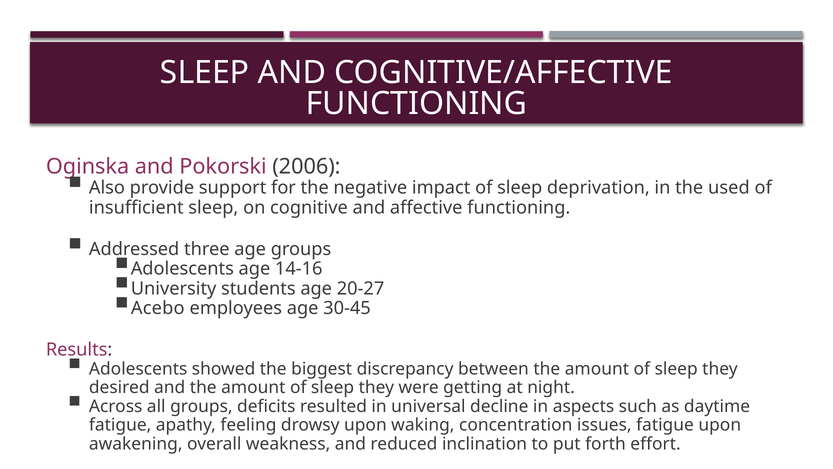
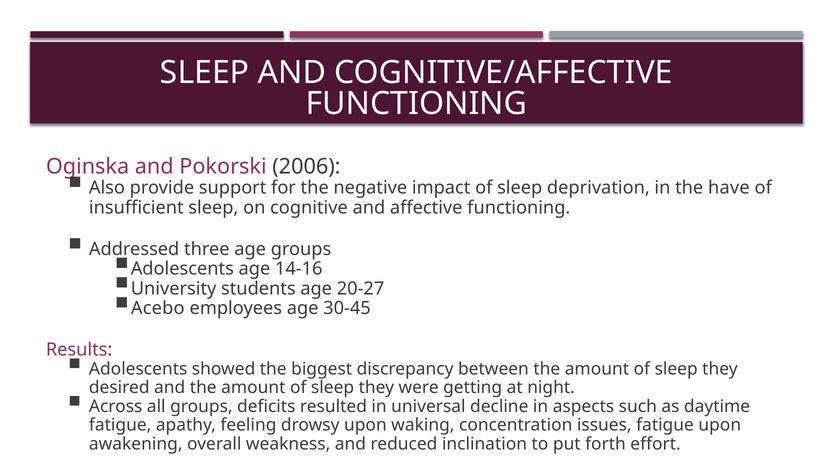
used: used -> have
